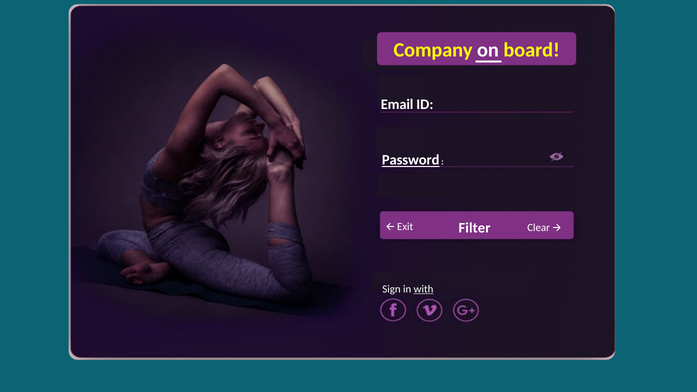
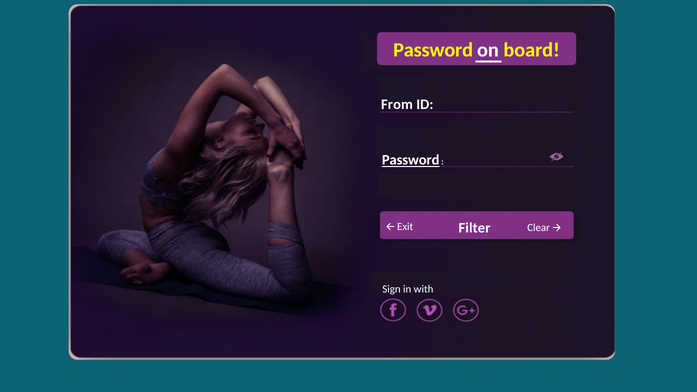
Company at (433, 50): Company -> Password
Email: Email -> From
with underline: present -> none
